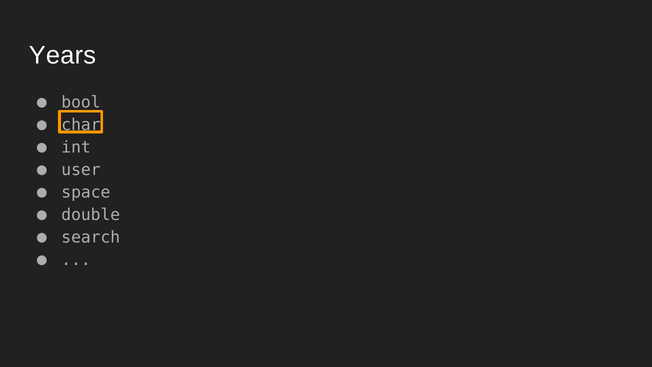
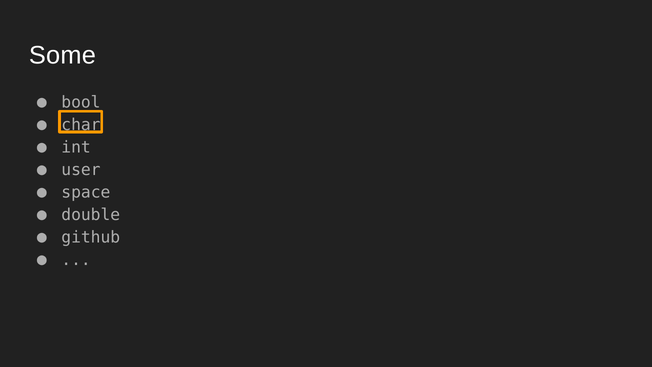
Years: Years -> Some
search: search -> github
